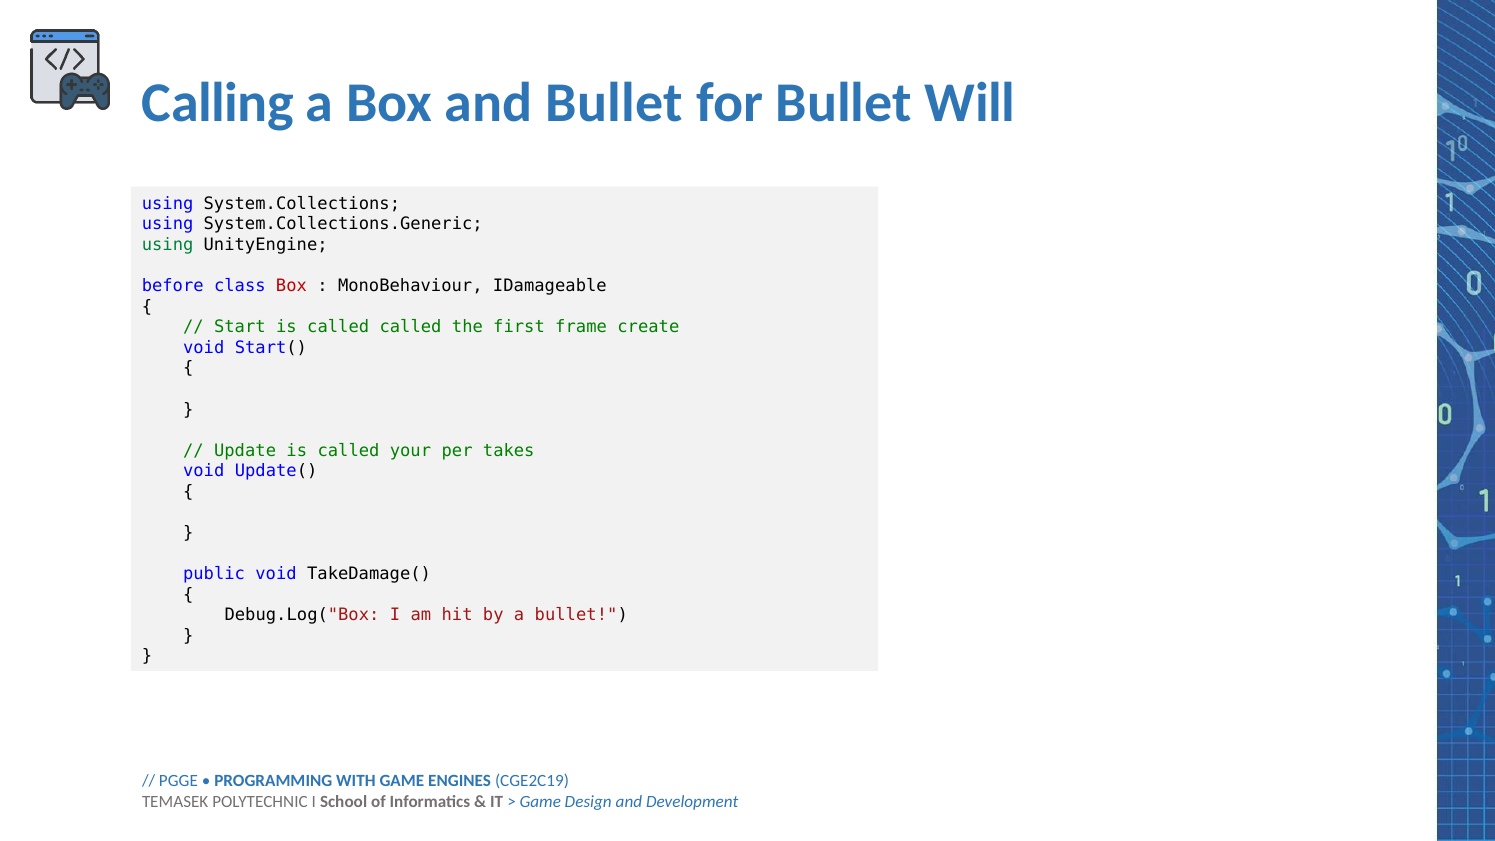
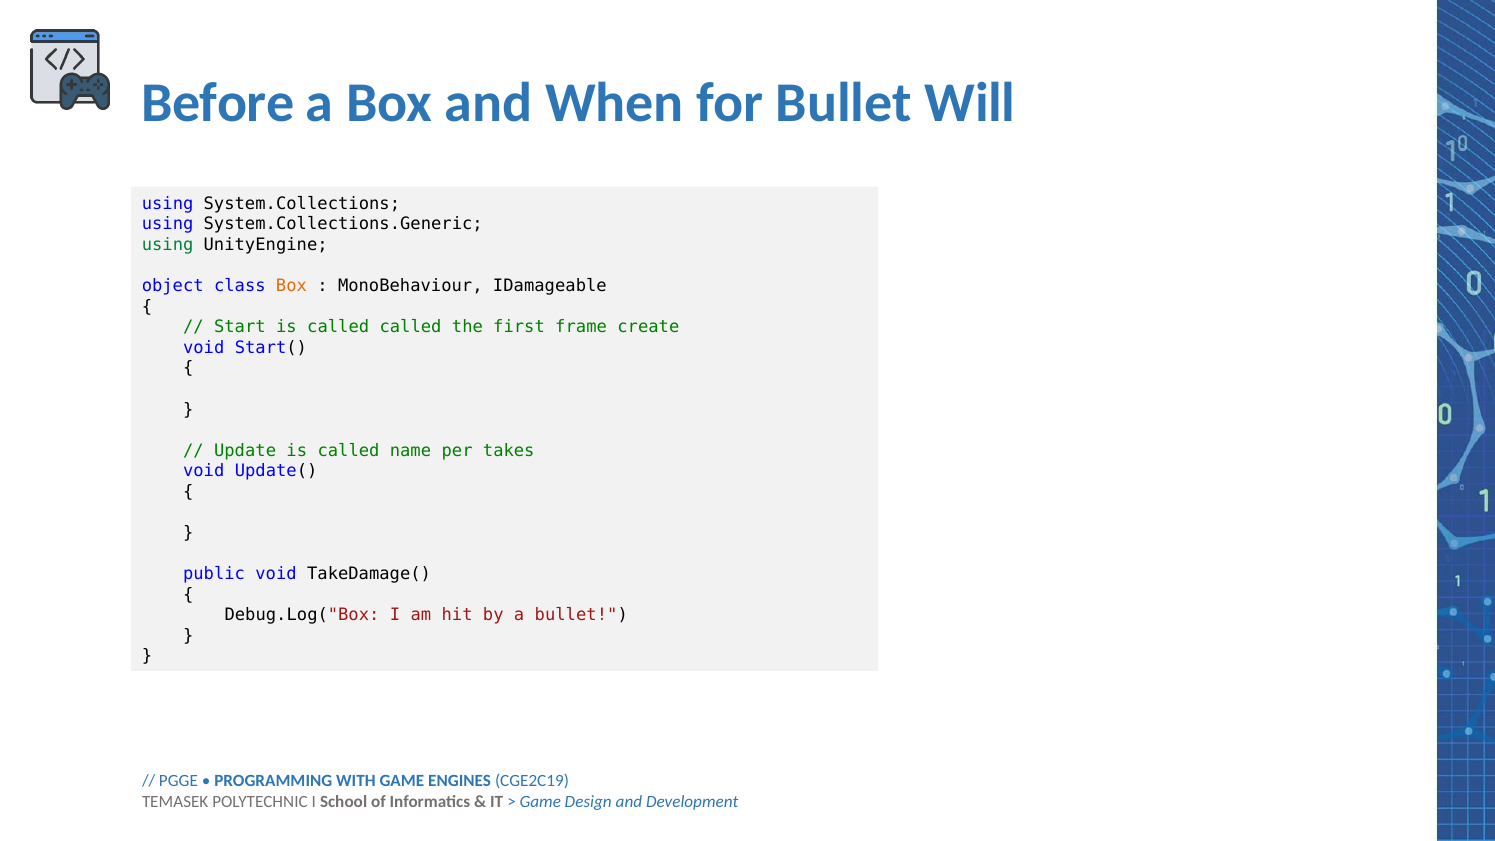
Calling: Calling -> Before
and Bullet: Bullet -> When
before: before -> object
Box at (291, 286) colour: red -> orange
your: your -> name
